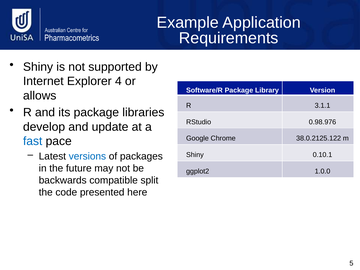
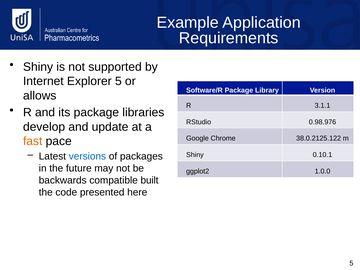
Explorer 4: 4 -> 5
fast colour: blue -> orange
split: split -> built
